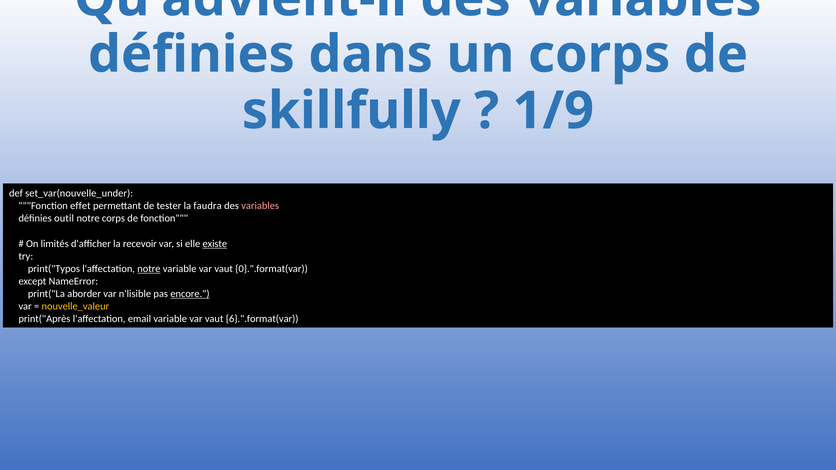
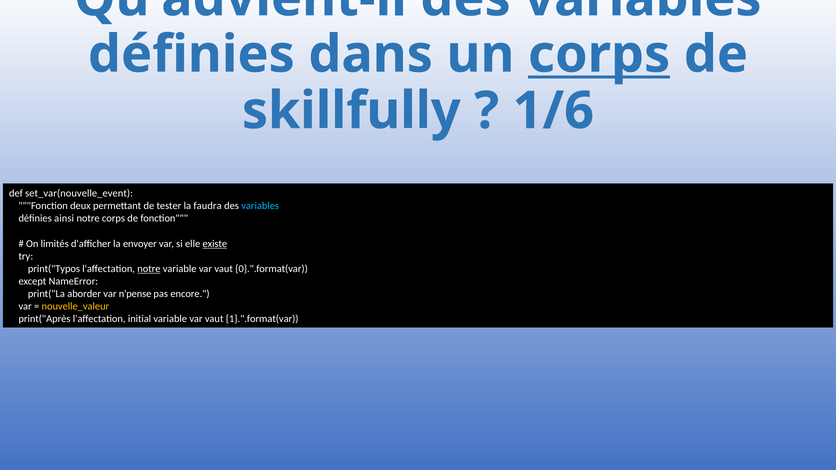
corps at (599, 55) underline: none -> present
1/9: 1/9 -> 1/6
set_var(nouvelle_under: set_var(nouvelle_under -> set_var(nouvelle_event
effet: effet -> deux
variables at (260, 206) colour: pink -> light blue
outil: outil -> ainsi
recevoir: recevoir -> envoyer
n'lisible: n'lisible -> n'pense
encore underline: present -> none
email: email -> initial
6}.".format(var: 6}.".format(var -> 1}.".format(var
